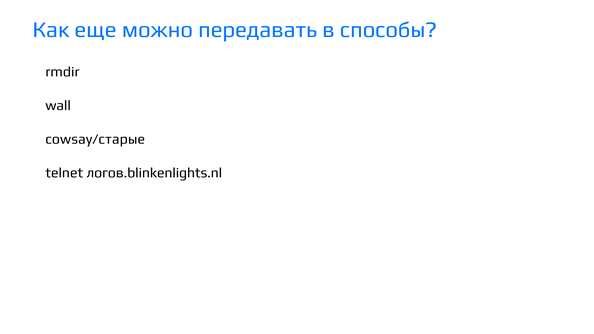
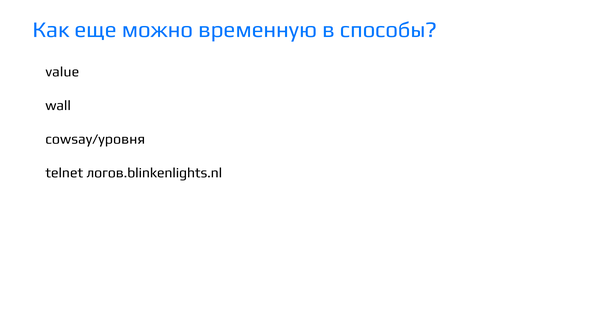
передавать: передавать -> временную
rmdir: rmdir -> value
cowsay/старые: cowsay/старые -> cowsay/уровня
